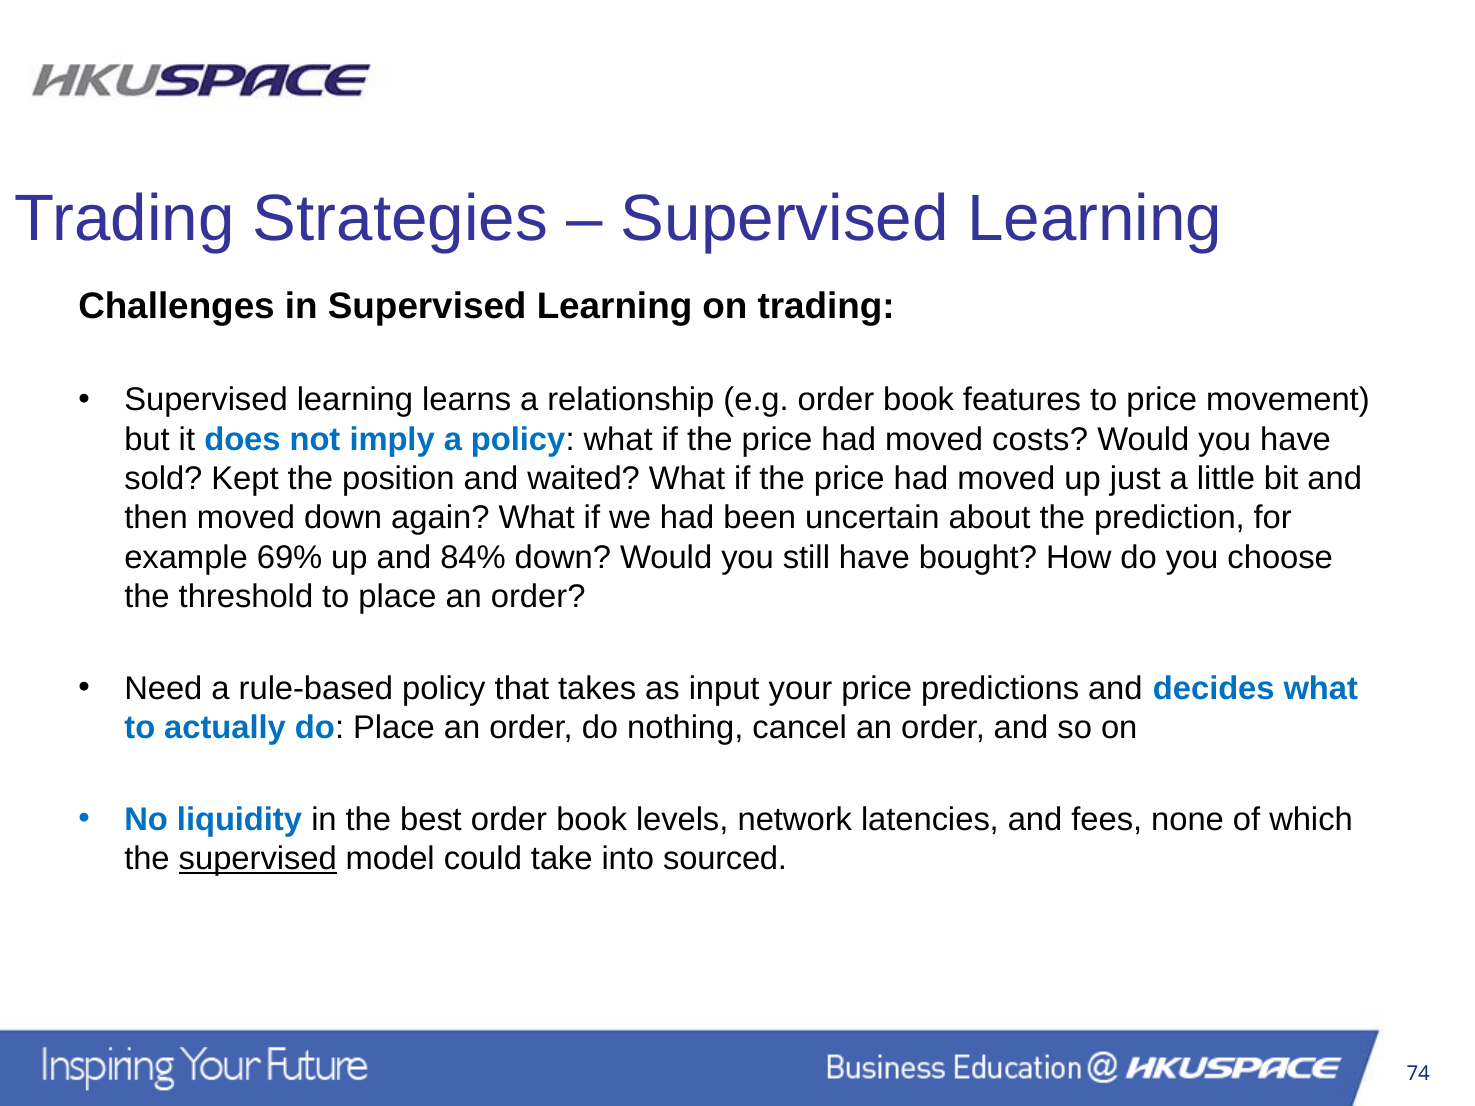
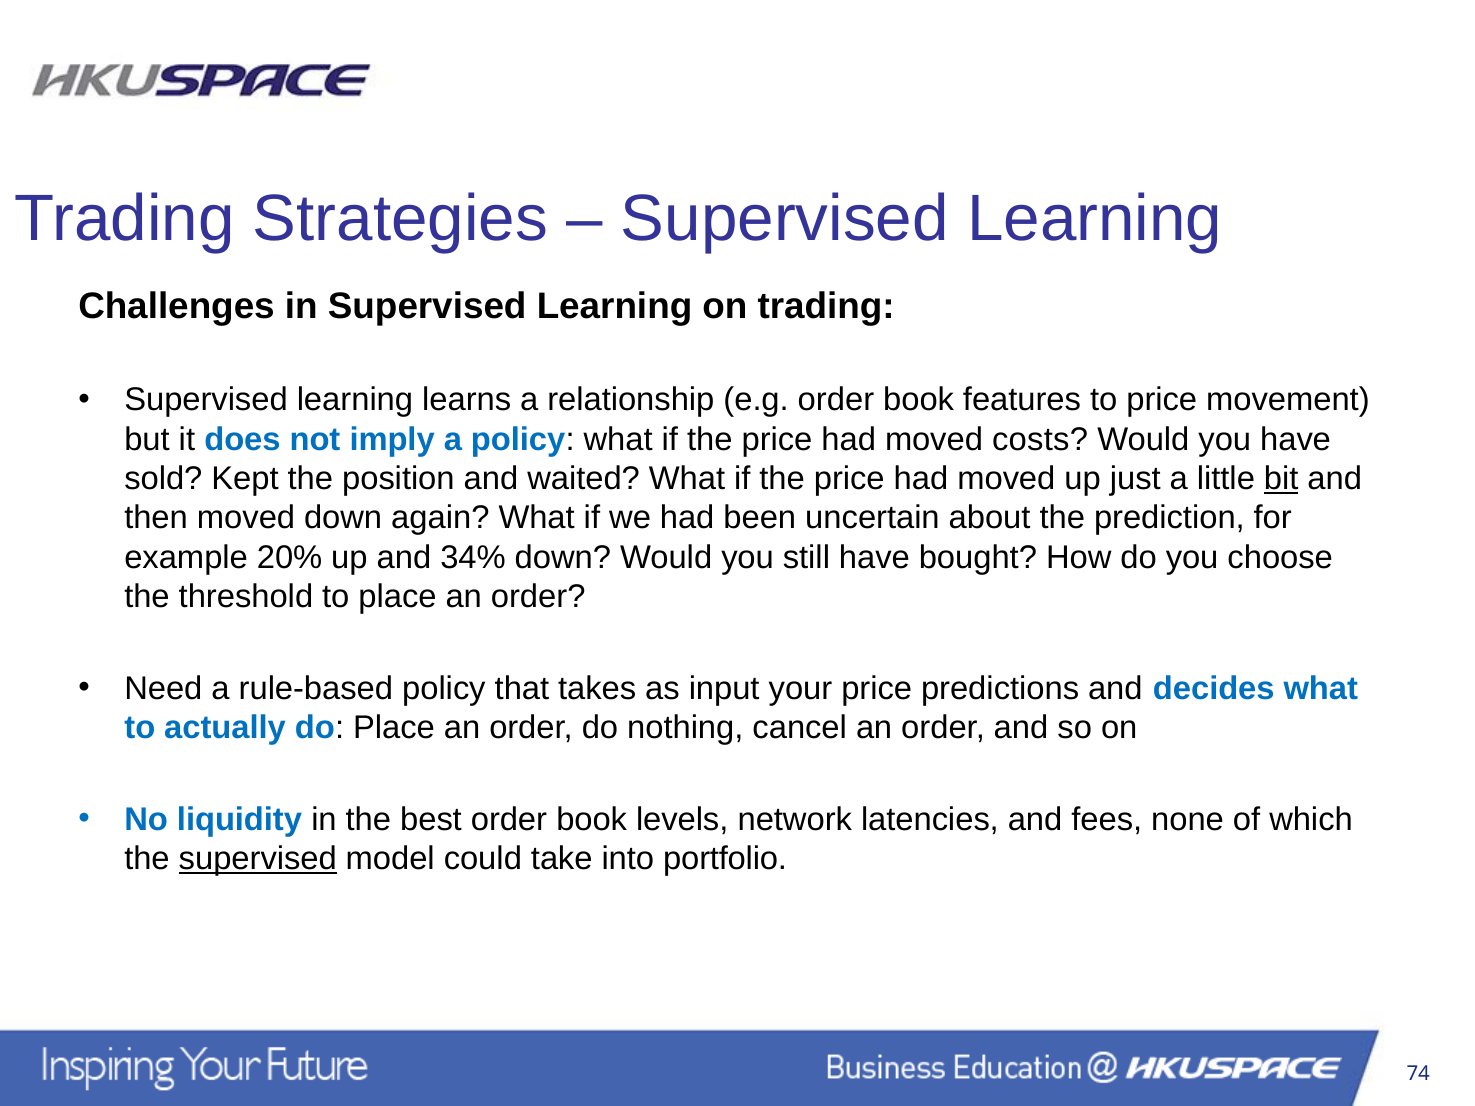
bit underline: none -> present
69%: 69% -> 20%
84%: 84% -> 34%
sourced: sourced -> portfolio
